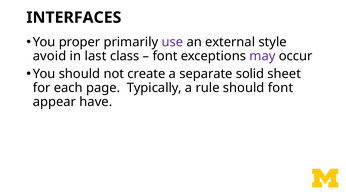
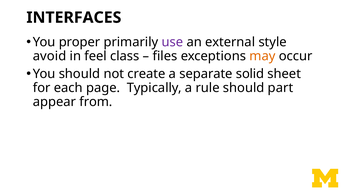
last: last -> feel
font at (165, 56): font -> files
may colour: purple -> orange
should font: font -> part
have: have -> from
